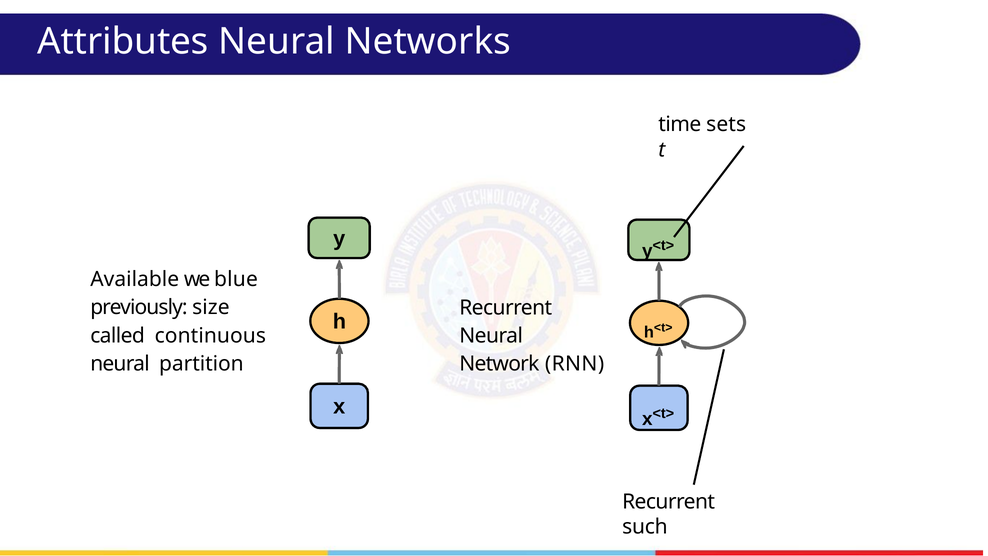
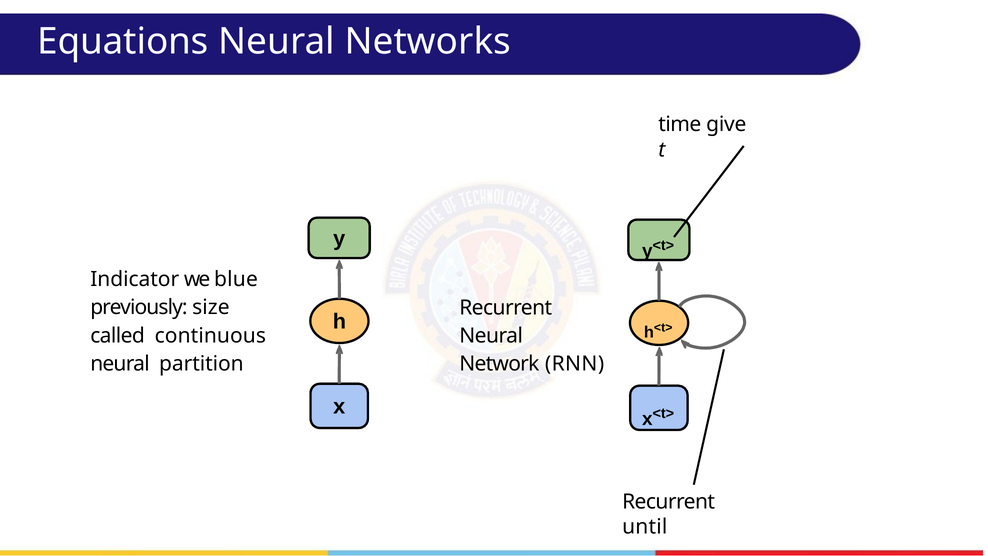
Attributes: Attributes -> Equations
sets: sets -> give
Available: Available -> Indicator
such: such -> until
